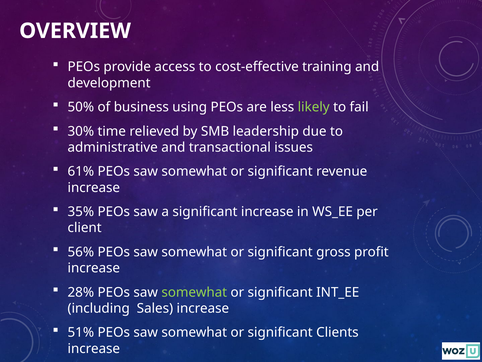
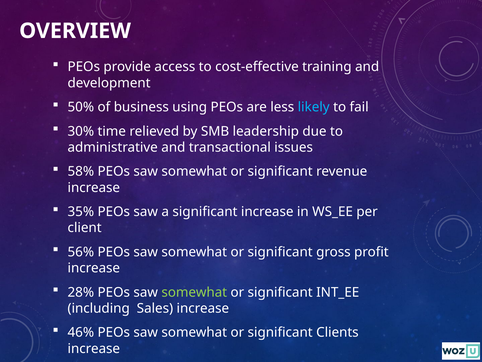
likely colour: light green -> light blue
61%: 61% -> 58%
51%: 51% -> 46%
